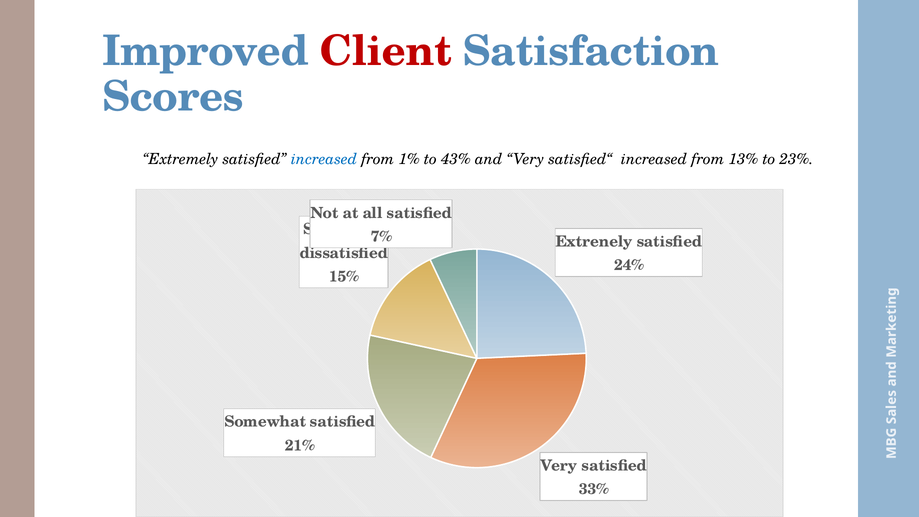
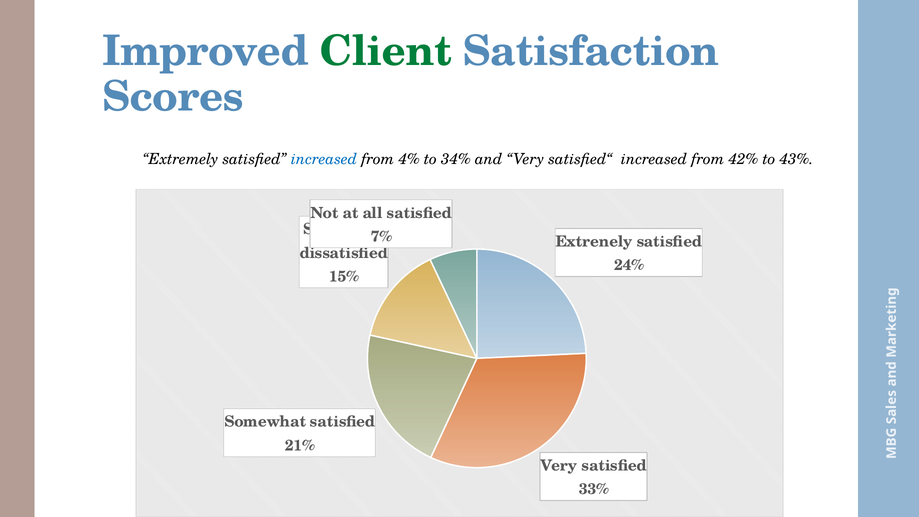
Client colour: red -> green
1%: 1% -> 4%
43%: 43% -> 34%
13%: 13% -> 42%
23%: 23% -> 43%
